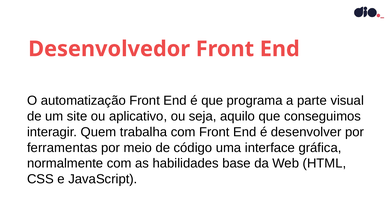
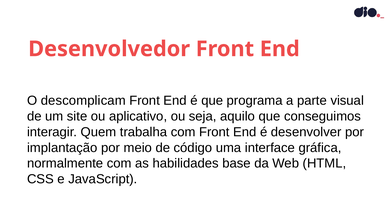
automatização: automatização -> descomplicam
ferramentas: ferramentas -> implantação
